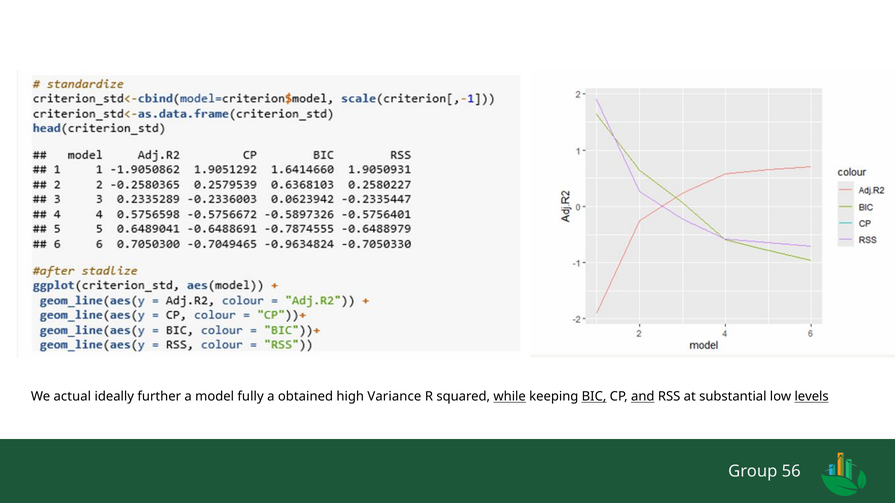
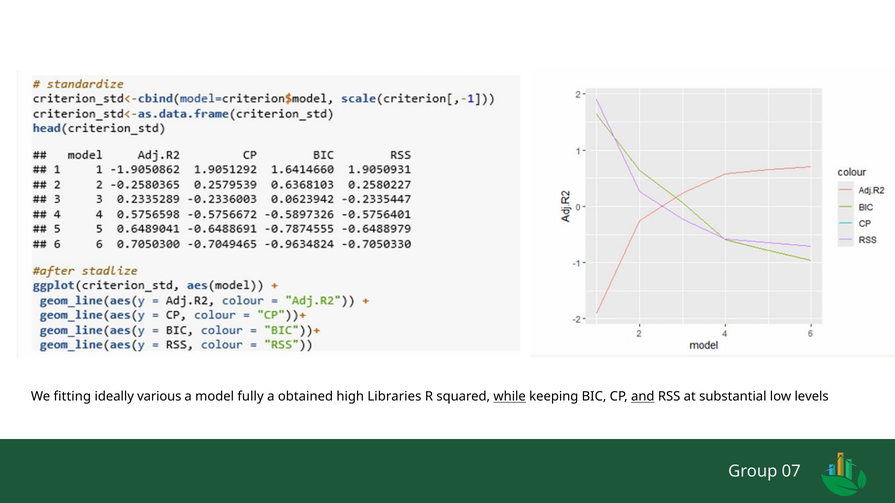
actual: actual -> fitting
further: further -> various
Variance: Variance -> Libraries
BIC underline: present -> none
levels underline: present -> none
56: 56 -> 07
